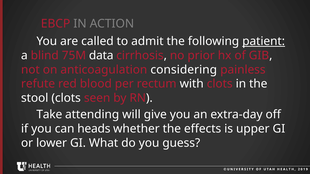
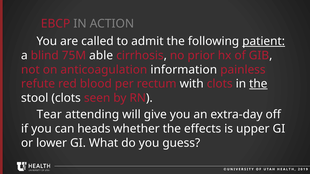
data: data -> able
considering: considering -> information
the at (258, 84) underline: none -> present
Take: Take -> Tear
